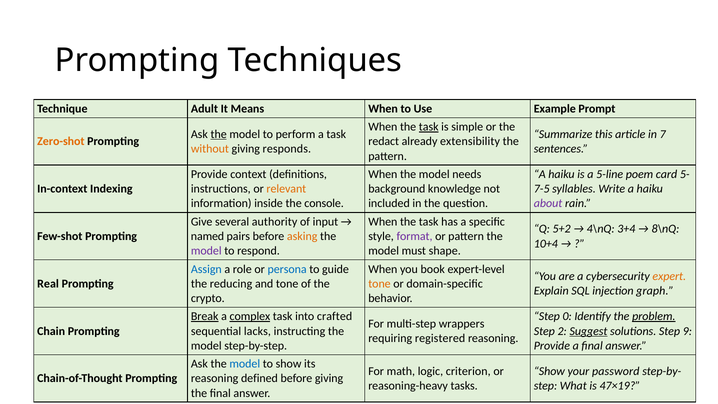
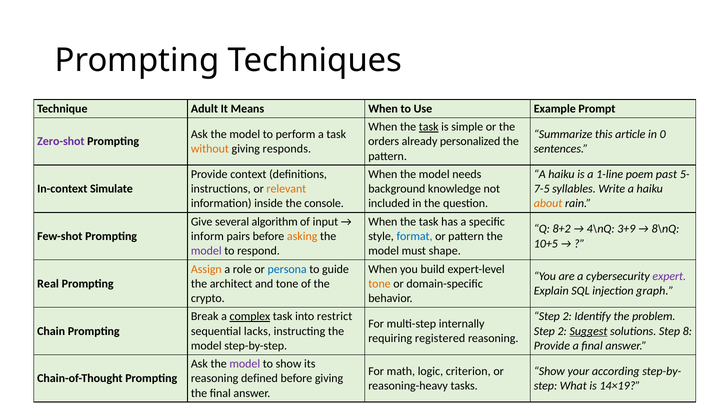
the at (219, 134) underline: present -> none
7: 7 -> 0
Zero-shot colour: orange -> purple
redact: redact -> orders
extensibility: extensibility -> personalized
5-line: 5-line -> 1-line
card: card -> past
Indexing: Indexing -> Simulate
about colour: purple -> orange
authority: authority -> algorithm
5+2: 5+2 -> 8+2
3+4: 3+4 -> 3+9
named: named -> inform
format colour: purple -> blue
10+4: 10+4 -> 10+5
Assign colour: blue -> orange
book: book -> build
expert colour: orange -> purple
reducing: reducing -> architect
Break underline: present -> none
crafted: crafted -> restrict
0 at (567, 316): 0 -> 2
problem underline: present -> none
wrappers: wrappers -> internally
9: 9 -> 8
model at (245, 364) colour: blue -> purple
password: password -> according
47×19: 47×19 -> 14×19
